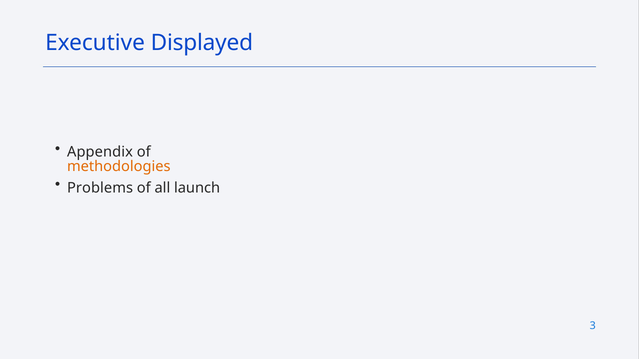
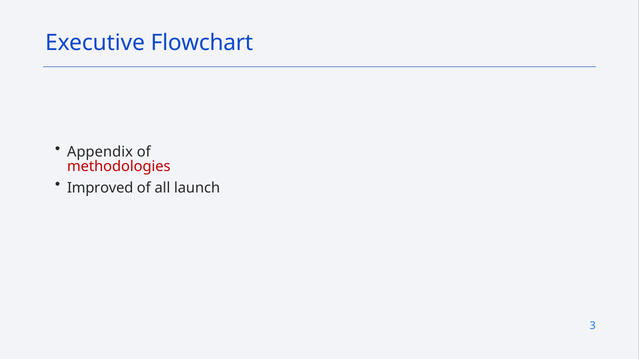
Displayed: Displayed -> Flowchart
methodologies colour: orange -> red
Problems: Problems -> Improved
